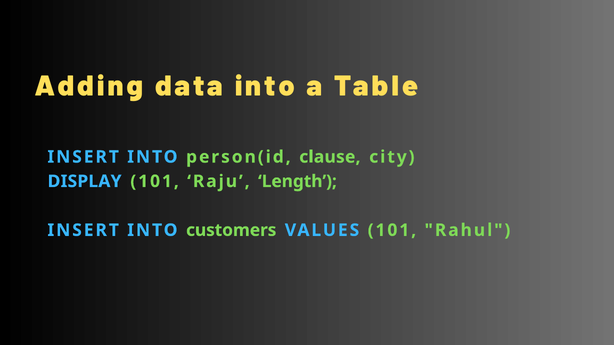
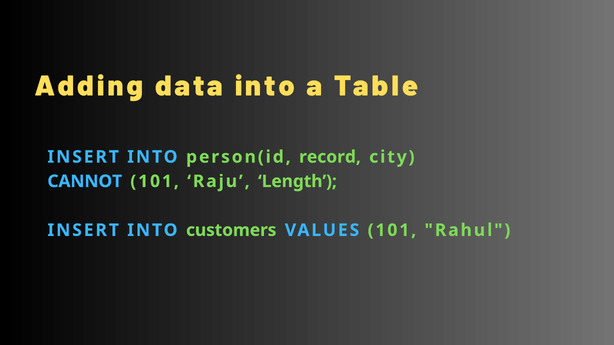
clause: clause -> record
DISPLAY: DISPLAY -> CANNOT
